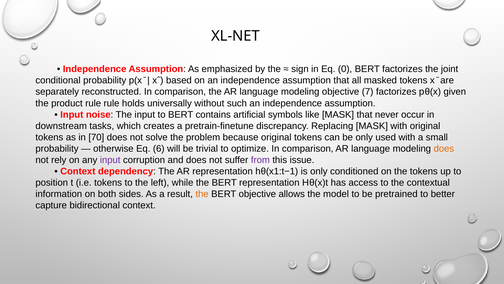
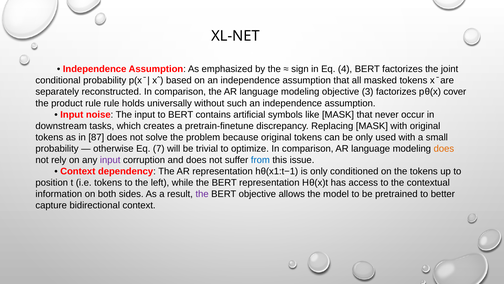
0: 0 -> 4
7: 7 -> 3
given: given -> cover
70: 70 -> 87
6: 6 -> 7
from colour: purple -> blue
the at (202, 194) colour: orange -> purple
